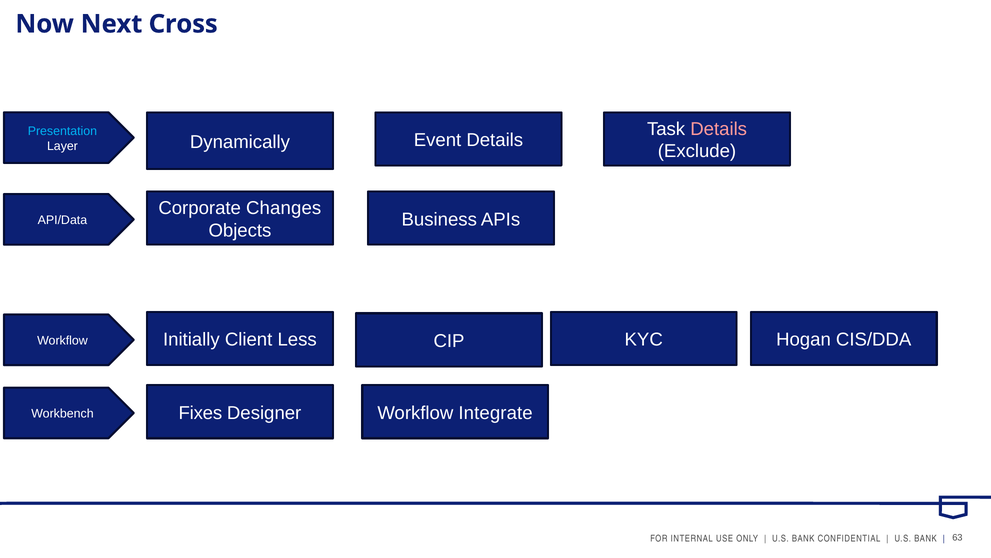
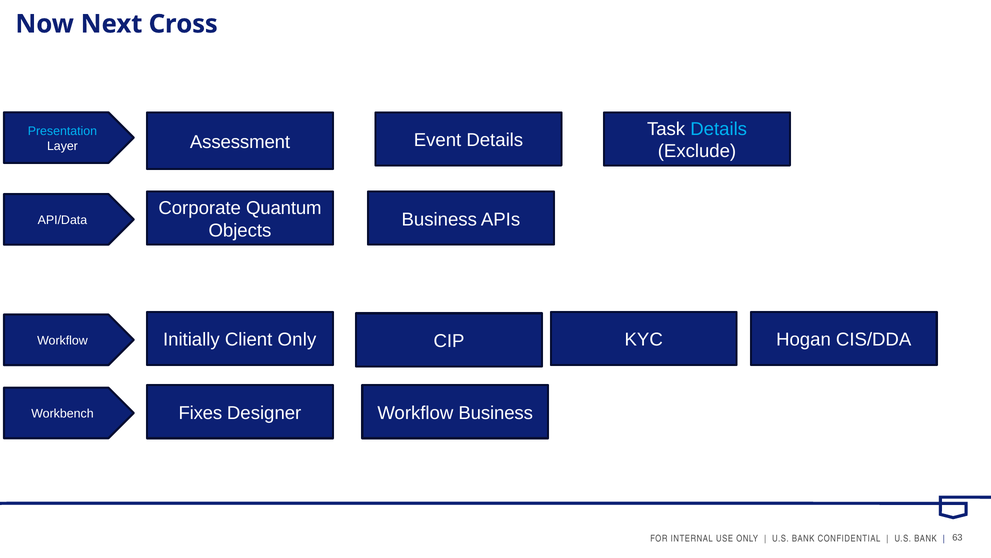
Details at (719, 129) colour: pink -> light blue
Dynamically: Dynamically -> Assessment
Changes: Changes -> Quantum
Client Less: Less -> Only
Workflow Integrate: Integrate -> Business
